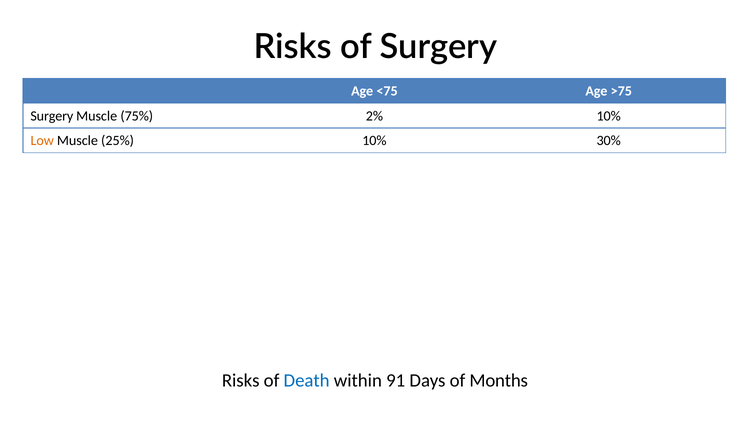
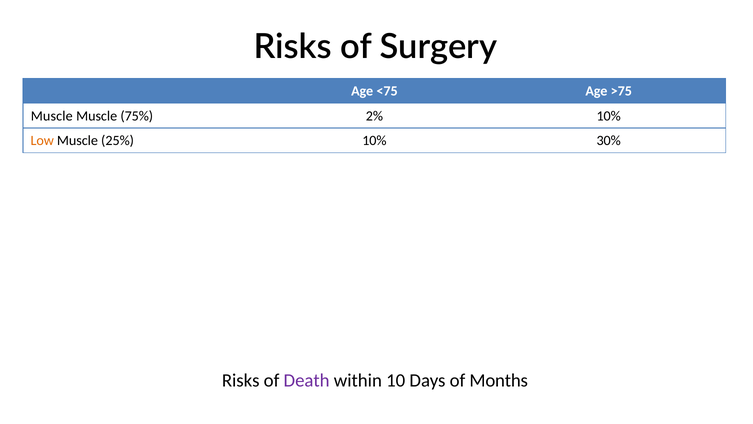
Surgery at (52, 116): Surgery -> Muscle
Death colour: blue -> purple
91: 91 -> 10
